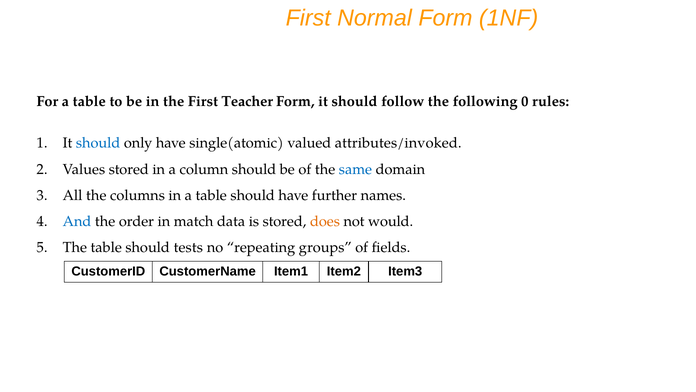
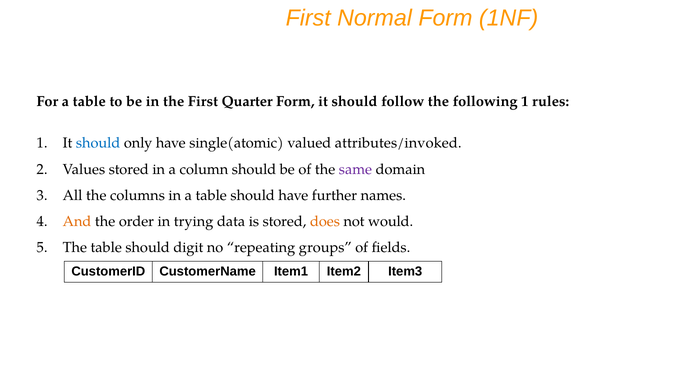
Teacher: Teacher -> Quarter
following 0: 0 -> 1
same colour: blue -> purple
And colour: blue -> orange
match: match -> trying
tests: tests -> digit
